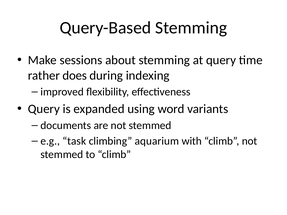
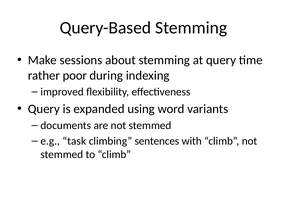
does: does -> poor
aquarium: aquarium -> sentences
